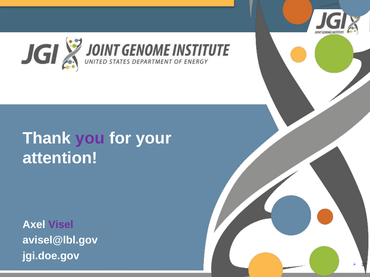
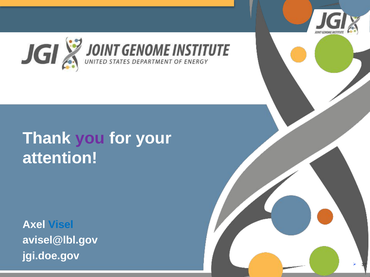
Visel colour: purple -> blue
